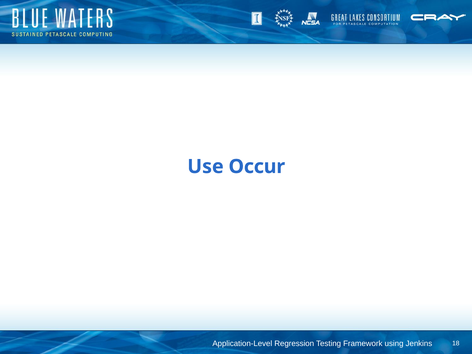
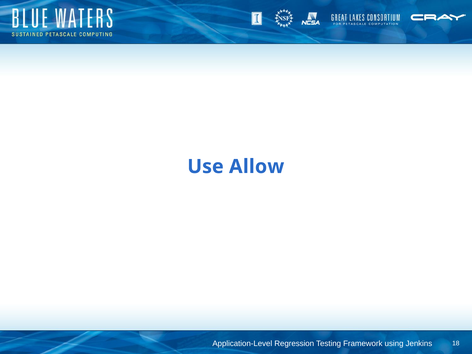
Occur: Occur -> Allow
